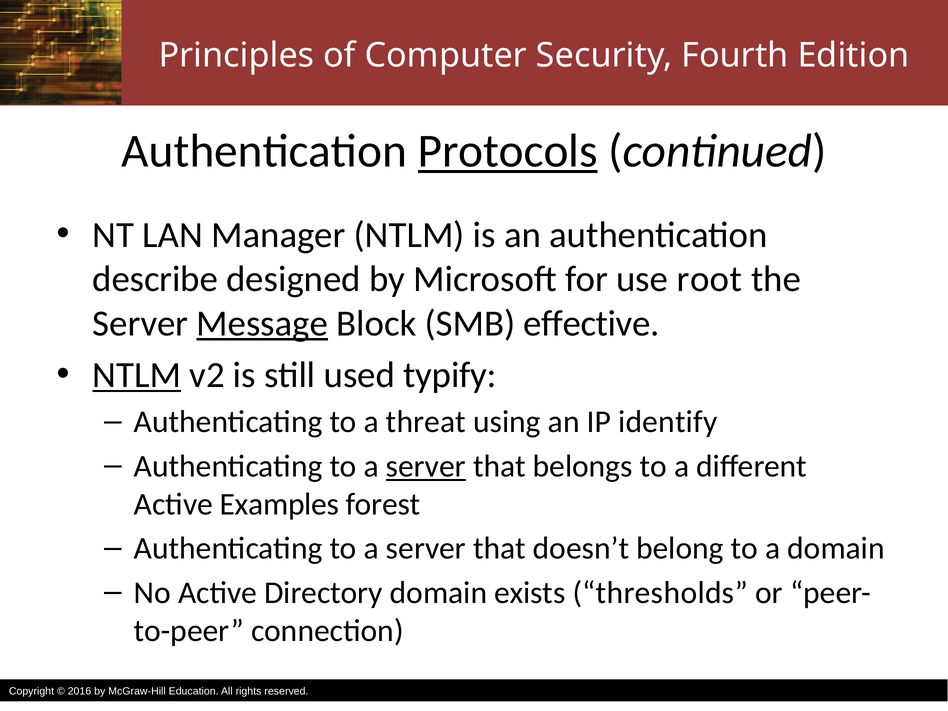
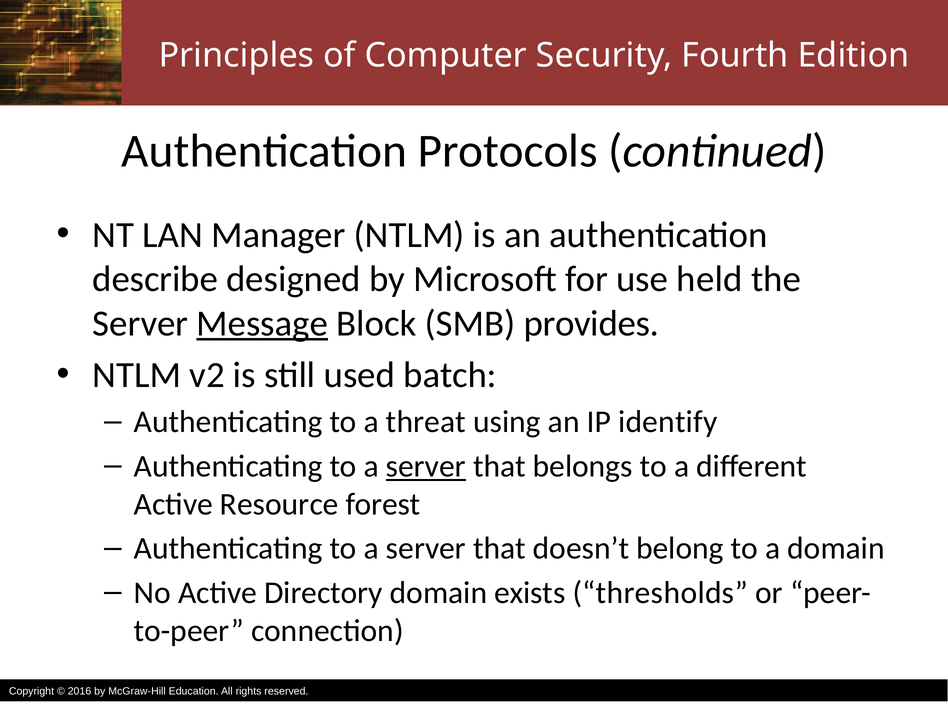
Protocols underline: present -> none
root: root -> held
effective: effective -> provides
NTLM at (137, 375) underline: present -> none
typify: typify -> batch
Examples: Examples -> Resource
